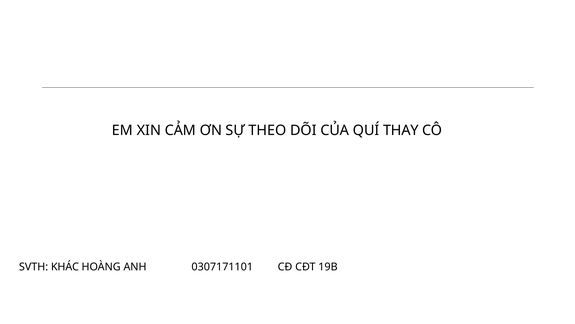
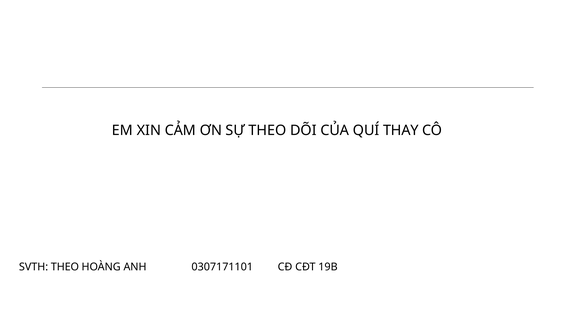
SVTH KHÁC: KHÁC -> THEO
